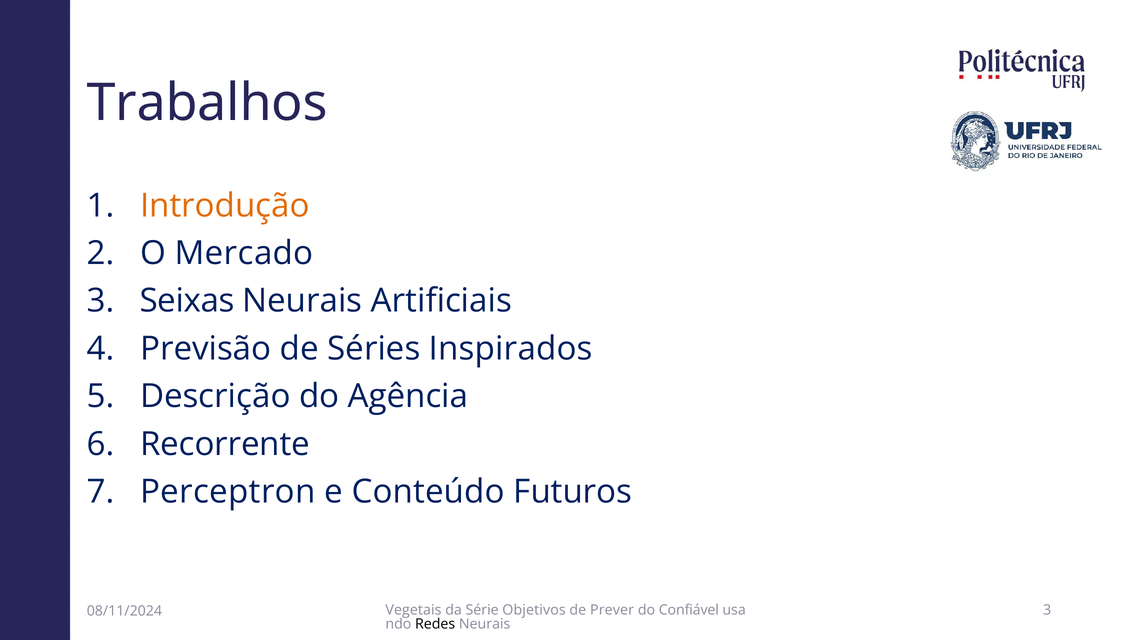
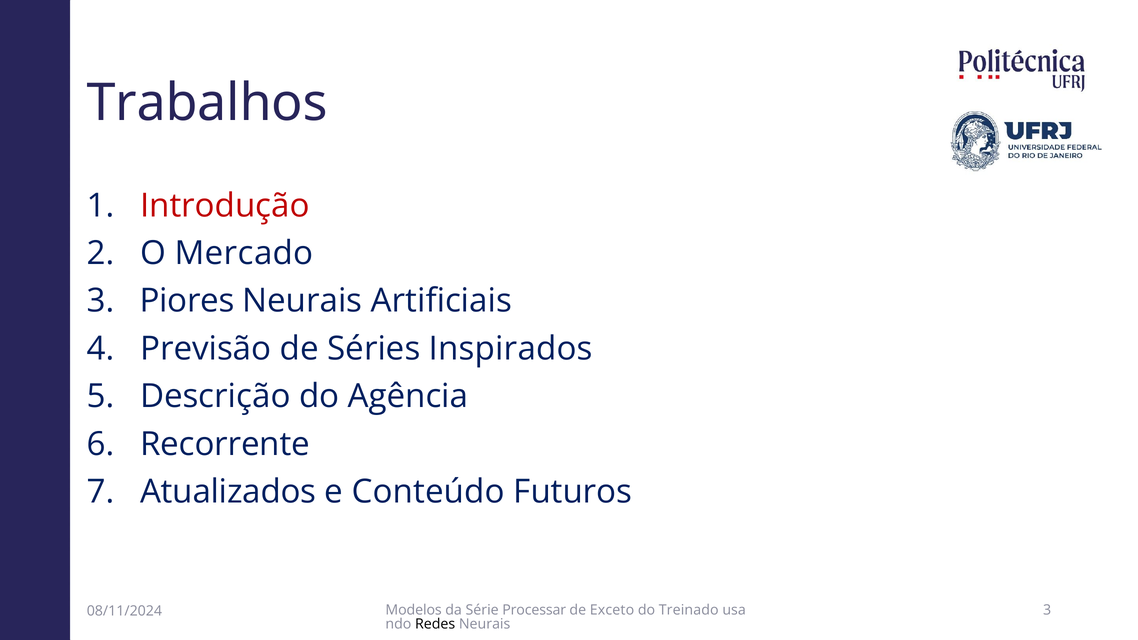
Introdução colour: orange -> red
Seixas: Seixas -> Piores
Perceptron: Perceptron -> Atualizados
Vegetais: Vegetais -> Modelos
Objetivos: Objetivos -> Processar
Prever: Prever -> Exceto
Confiável: Confiável -> Treinado
